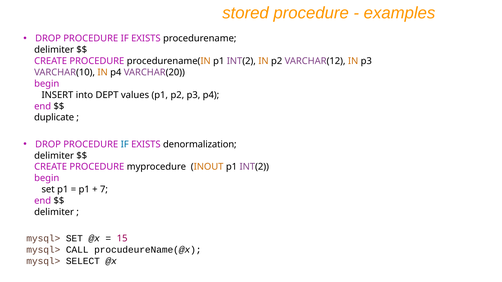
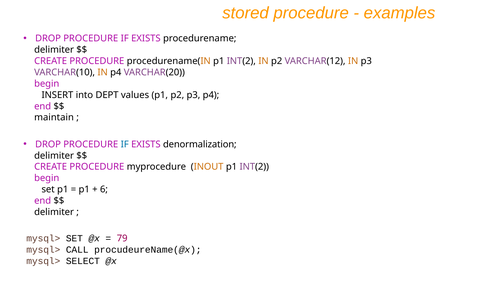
duplicate: duplicate -> maintain
7: 7 -> 6
15: 15 -> 79
